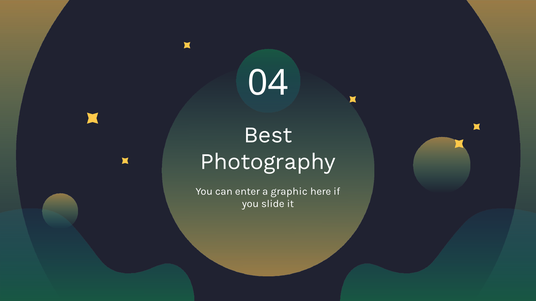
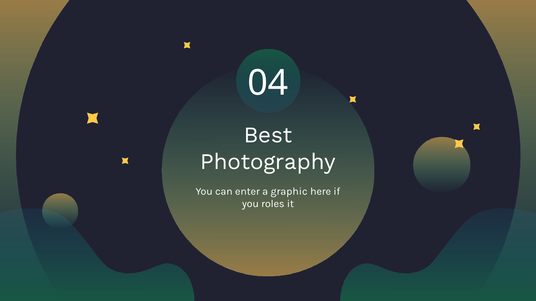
slide: slide -> roles
